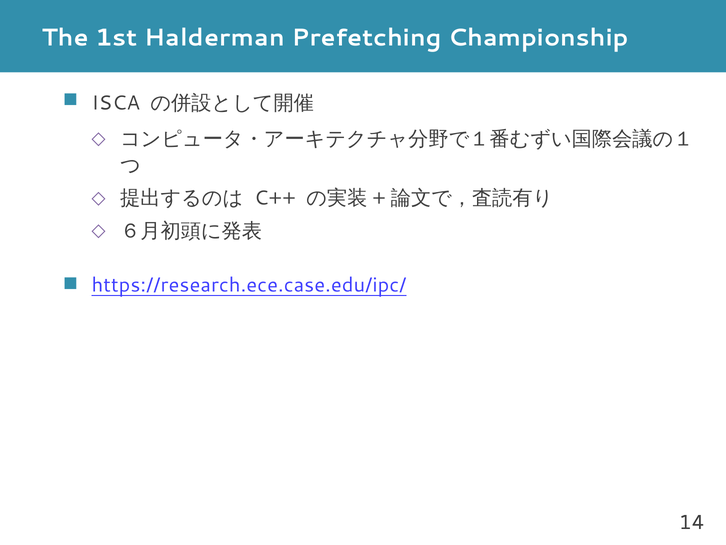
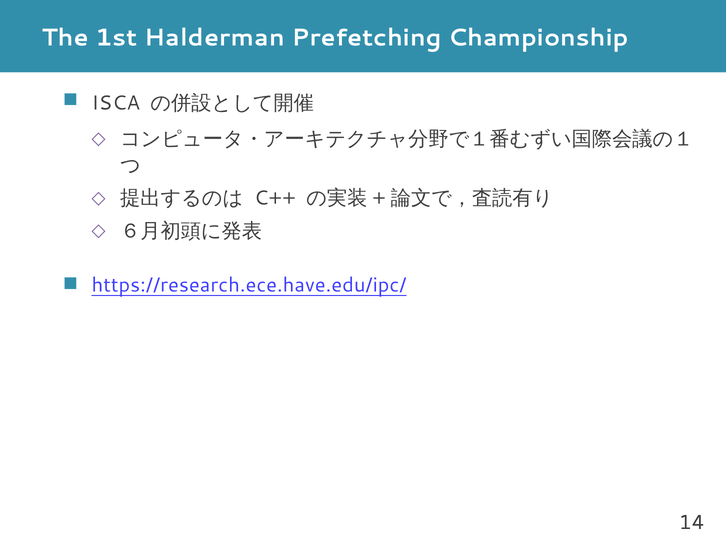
https://research.ece.case.edu/ipc/: https://research.ece.case.edu/ipc/ -> https://research.ece.have.edu/ipc/
